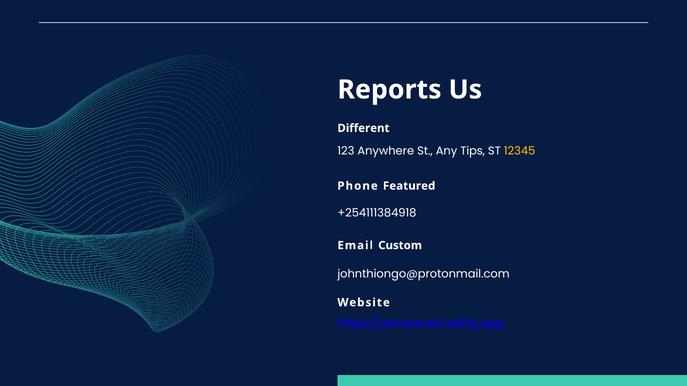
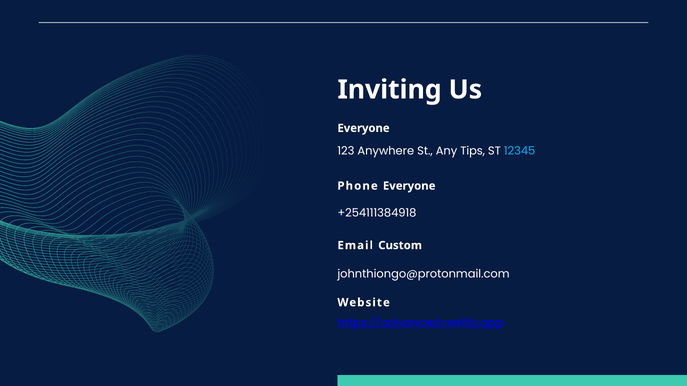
Reports: Reports -> Inviting
Different at (363, 128): Different -> Everyone
12345 colour: yellow -> light blue
Phone Featured: Featured -> Everyone
